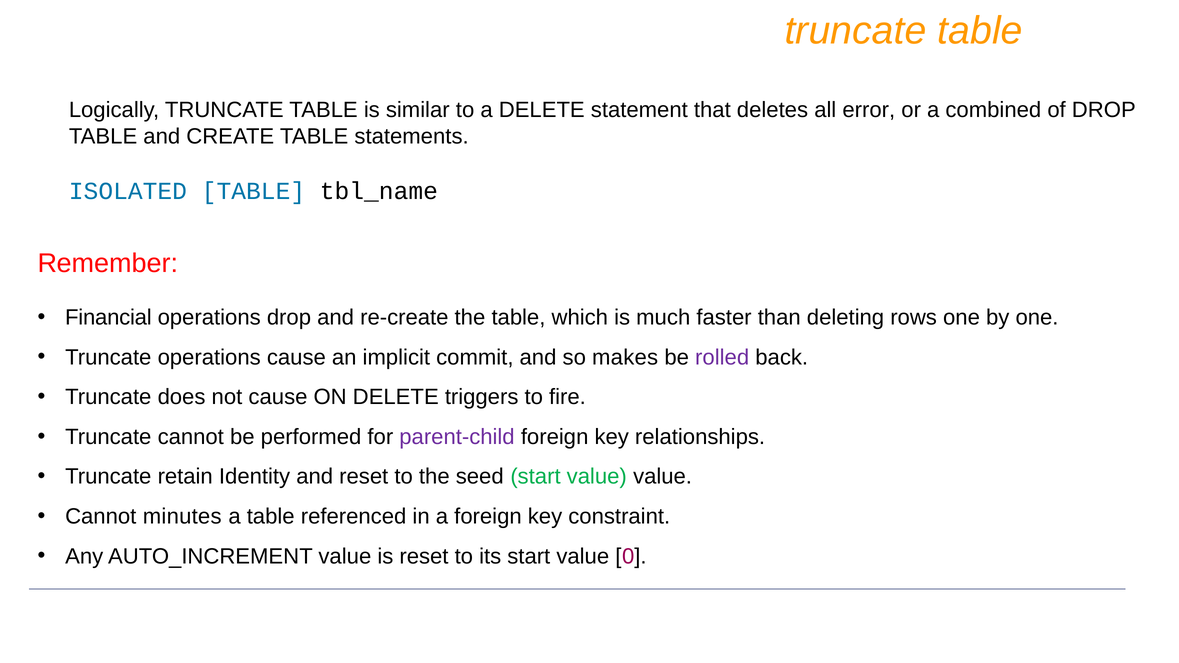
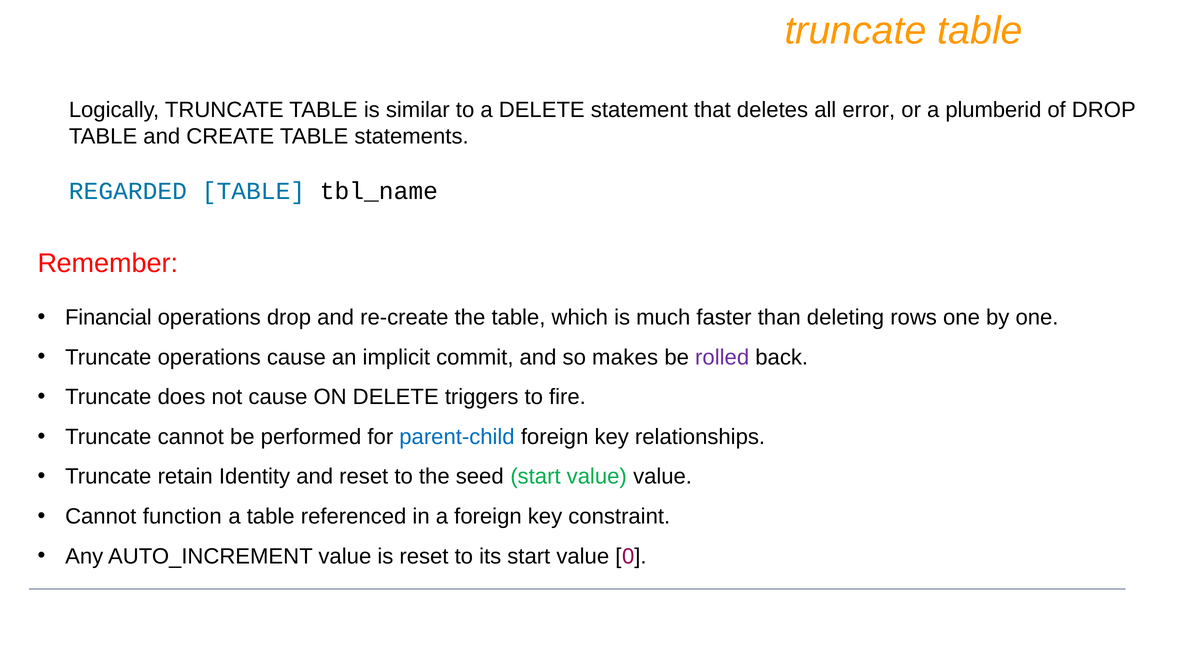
combined: combined -> plumberid
ISOLATED: ISOLATED -> REGARDED
parent-child colour: purple -> blue
minutes: minutes -> function
